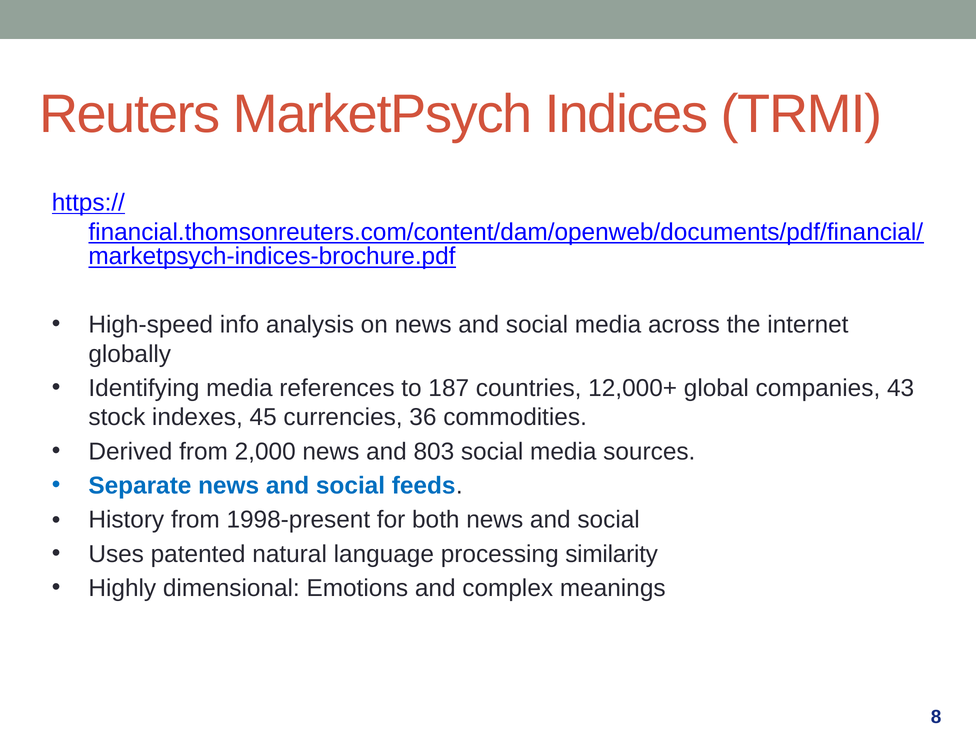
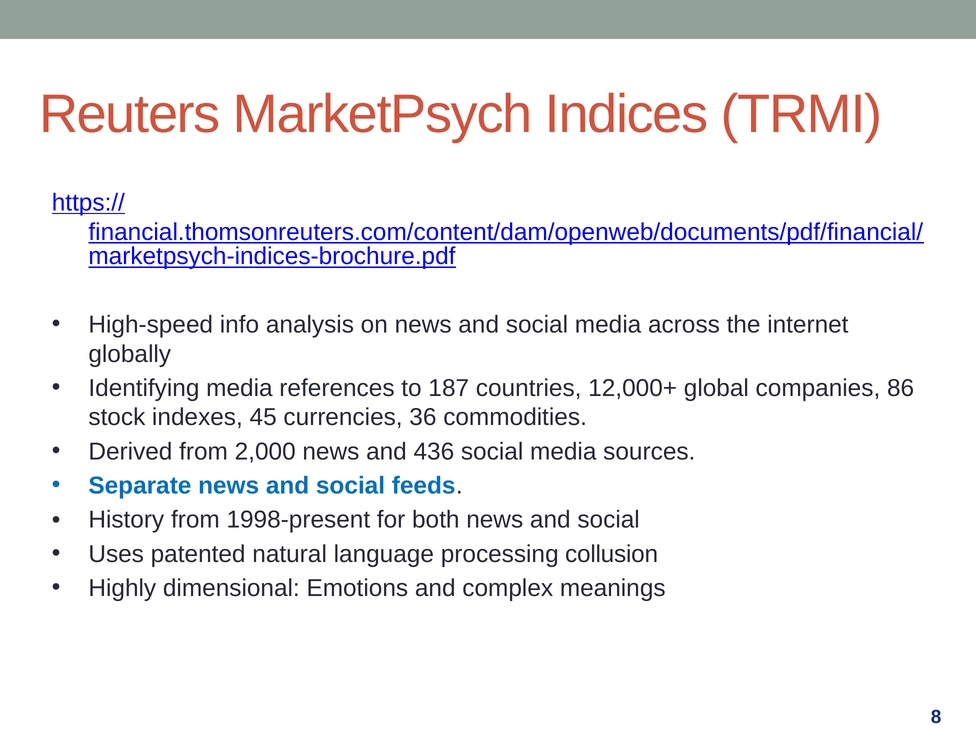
43: 43 -> 86
803: 803 -> 436
similarity: similarity -> collusion
